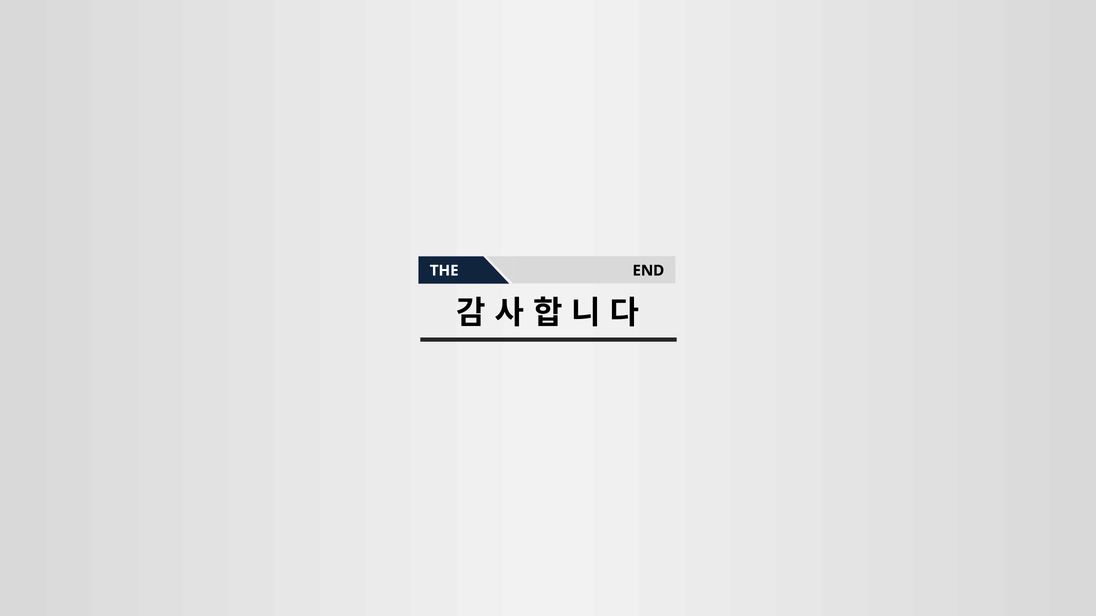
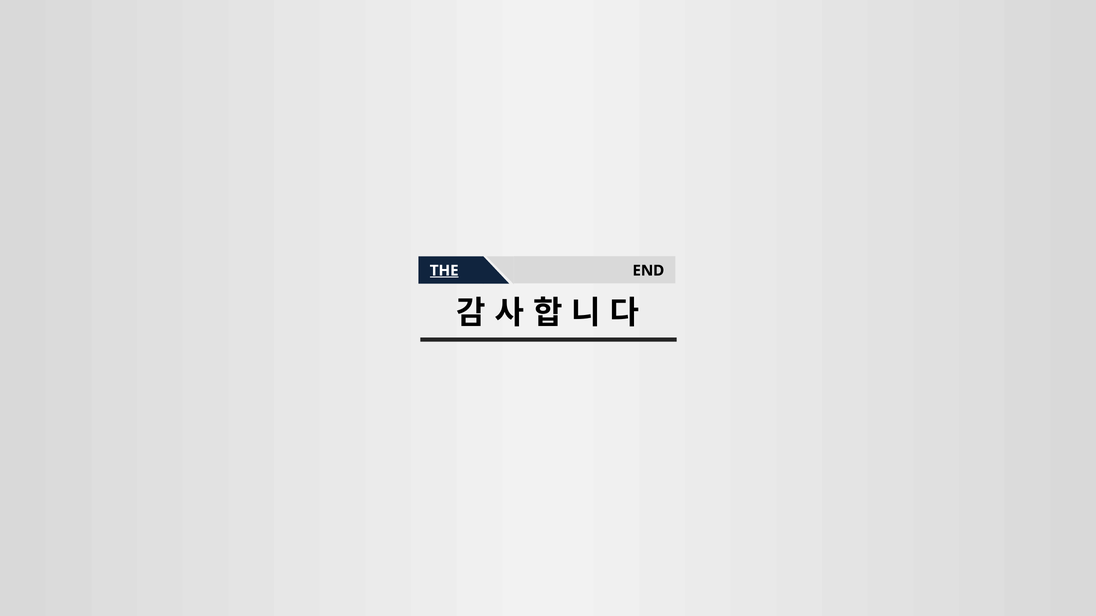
THE underline: none -> present
